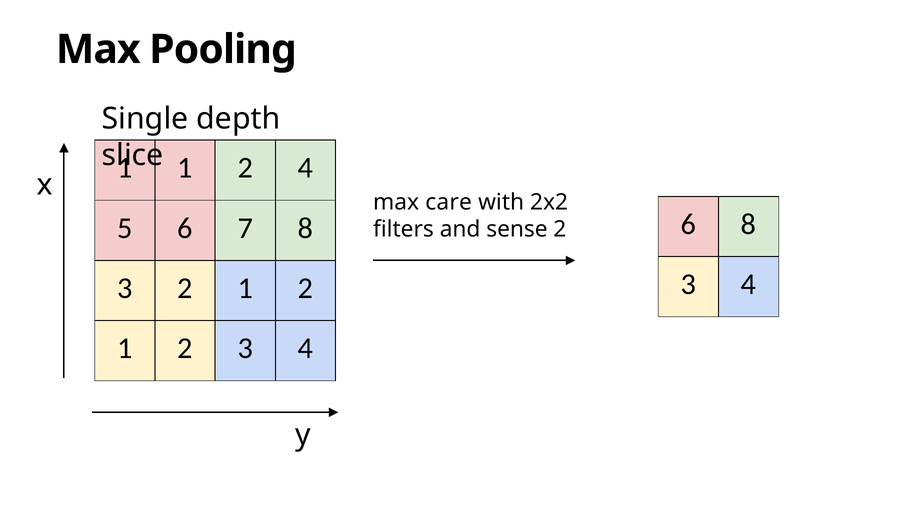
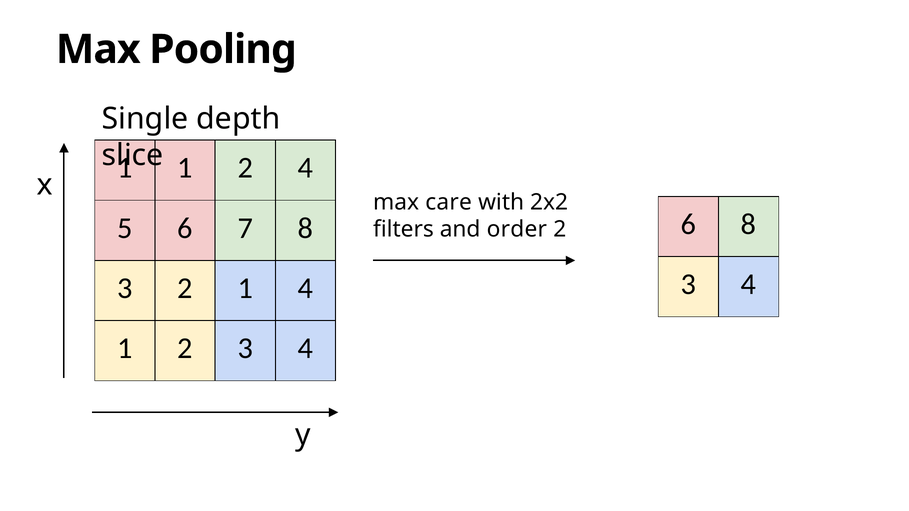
sense: sense -> order
3 2 1 2: 2 -> 4
